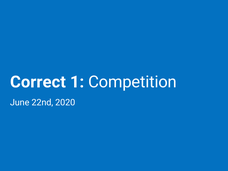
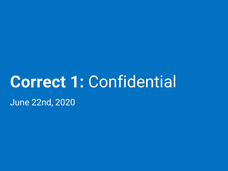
Competition: Competition -> Confidential
